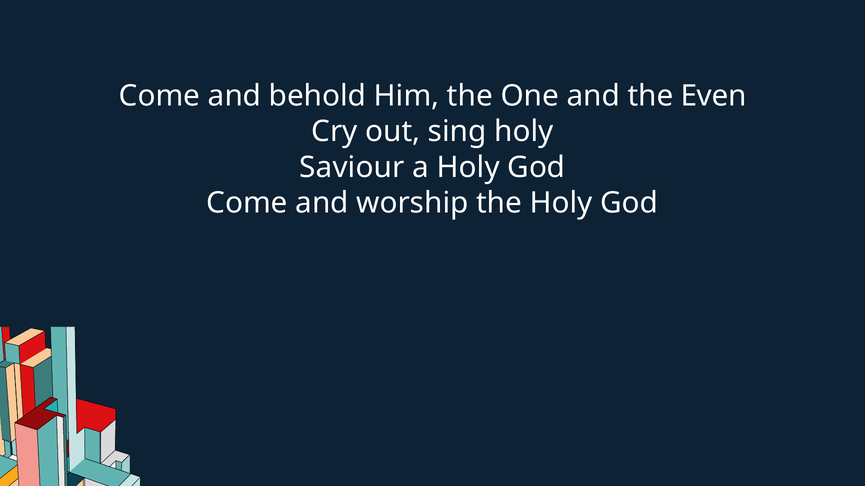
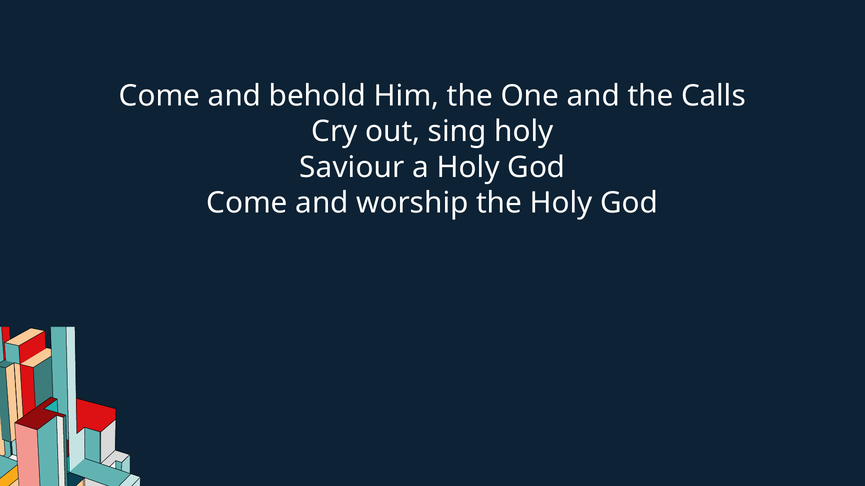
Even: Even -> Calls
